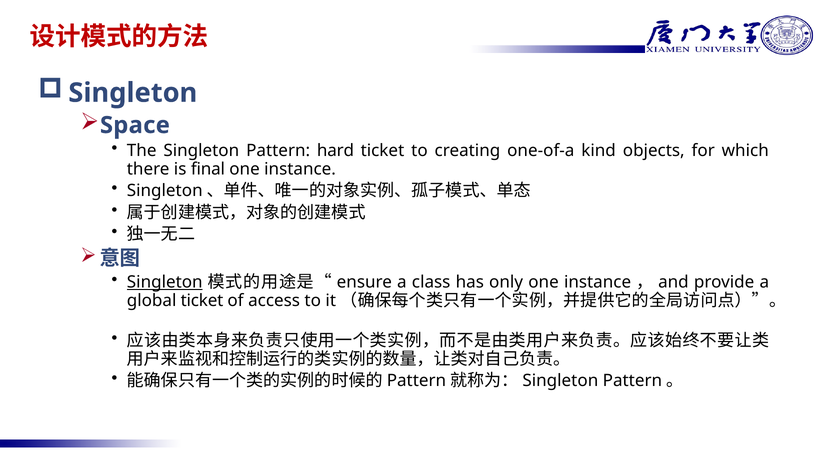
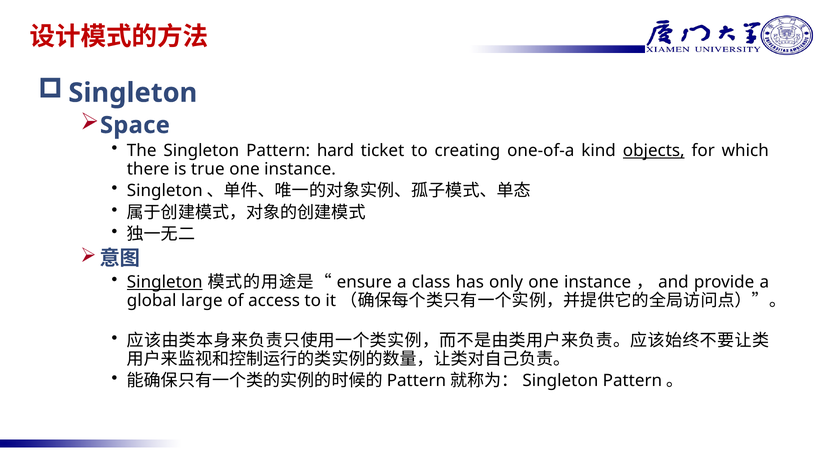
objects underline: none -> present
final: final -> true
global ticket: ticket -> large
